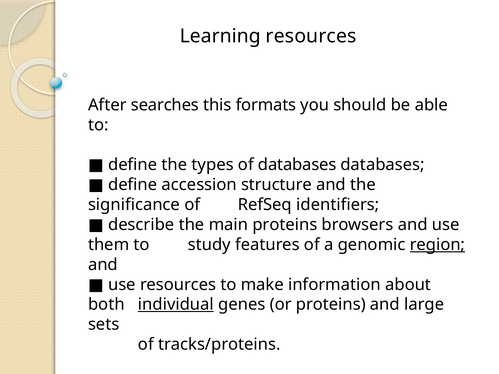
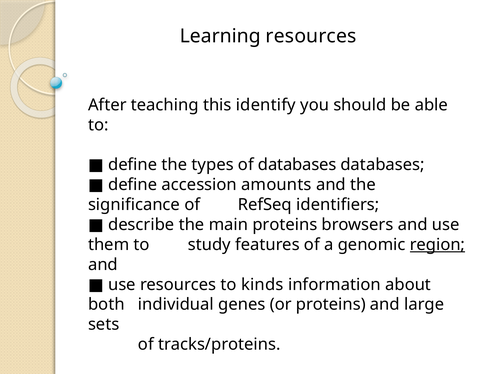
searches: searches -> teaching
formats: formats -> identify
structure: structure -> amounts
make: make -> kinds
individual underline: present -> none
